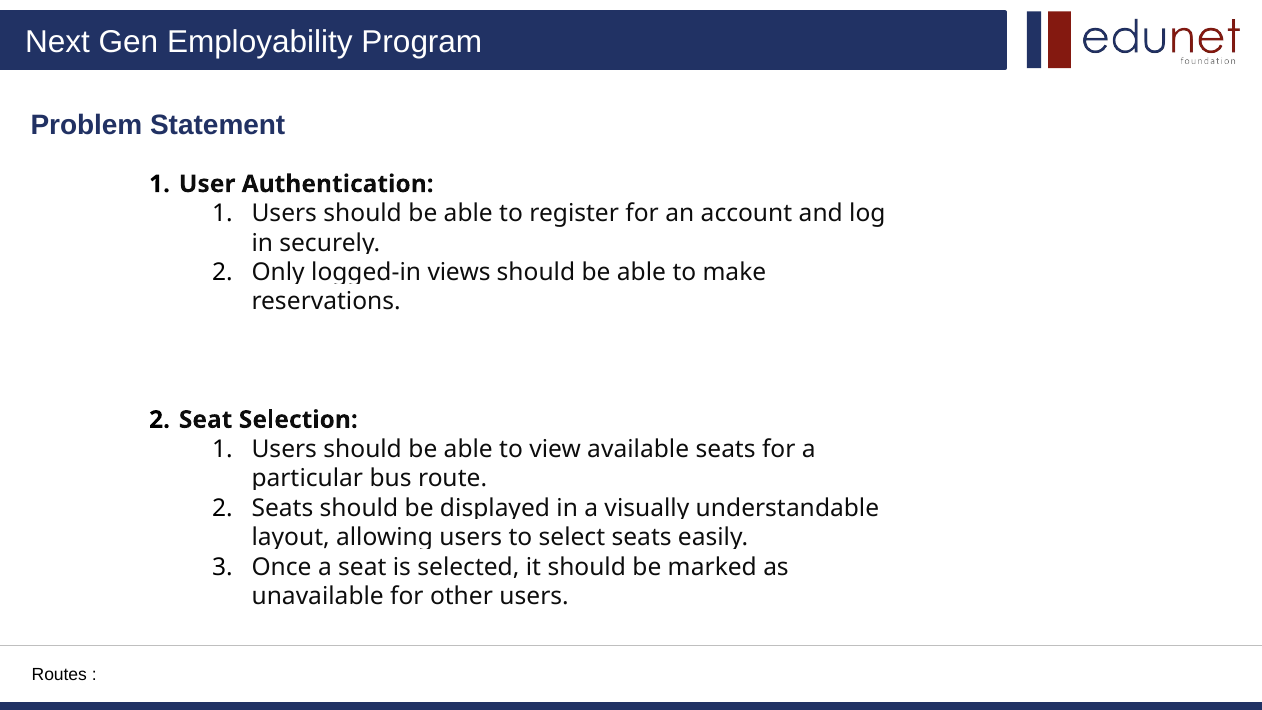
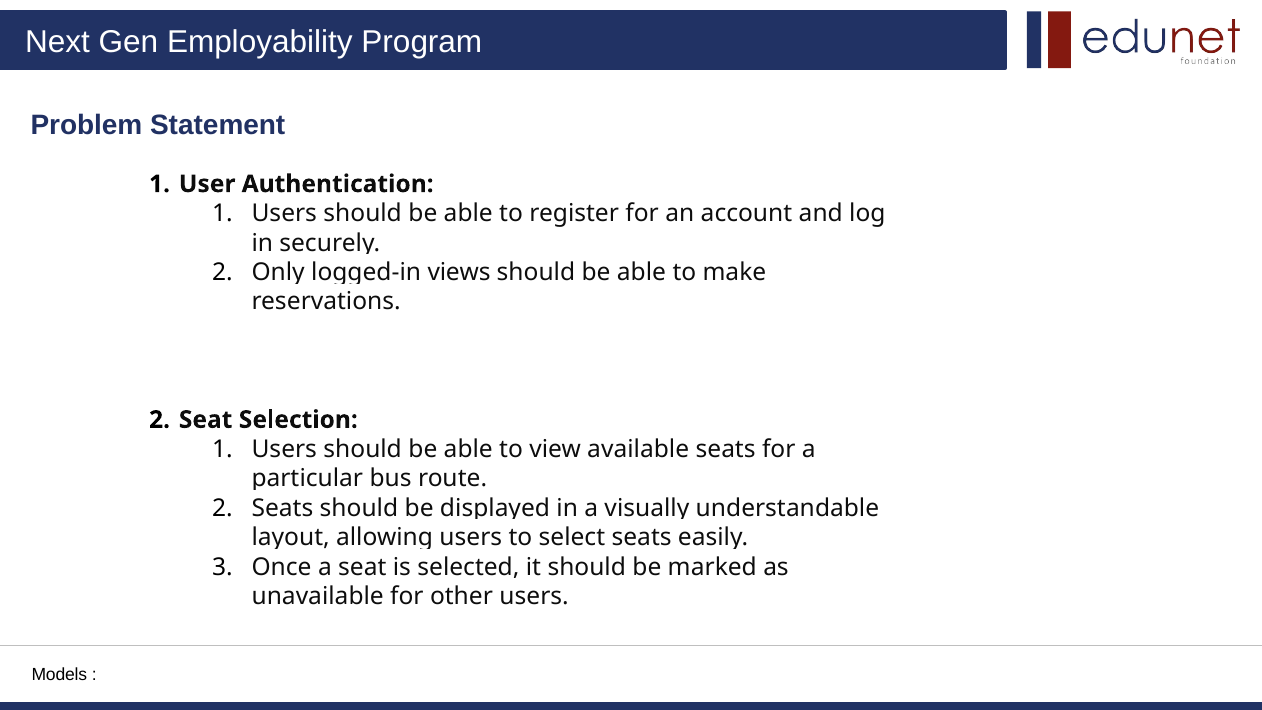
Routes: Routes -> Models
